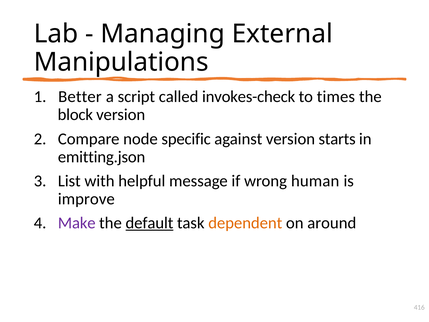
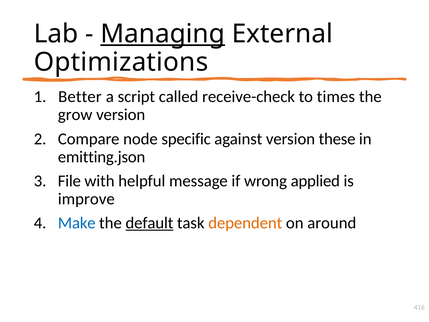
Managing underline: none -> present
Manipulations: Manipulations -> Optimizations
invokes-check: invokes-check -> receive-check
block: block -> grow
starts: starts -> these
List: List -> File
human: human -> applied
Make colour: purple -> blue
